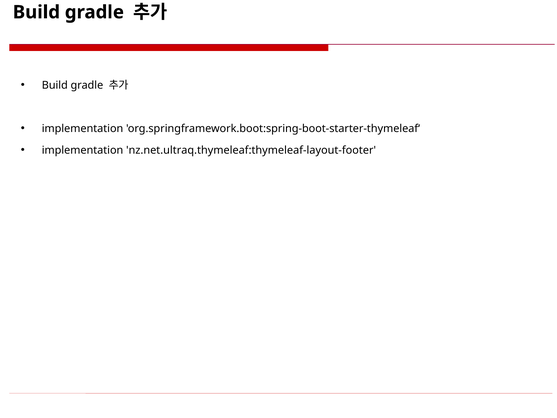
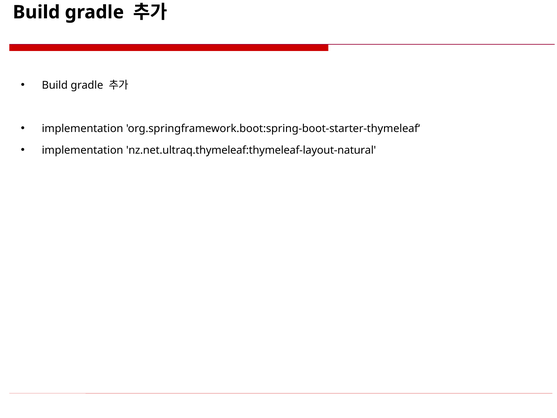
nz.net.ultraq.thymeleaf:thymeleaf-layout-footer: nz.net.ultraq.thymeleaf:thymeleaf-layout-footer -> nz.net.ultraq.thymeleaf:thymeleaf-layout-natural
